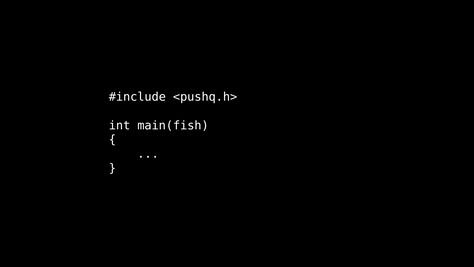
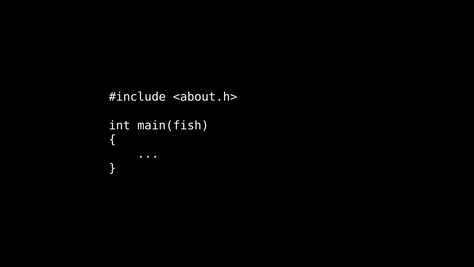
<pushq.h>: <pushq.h> -> <about.h>
